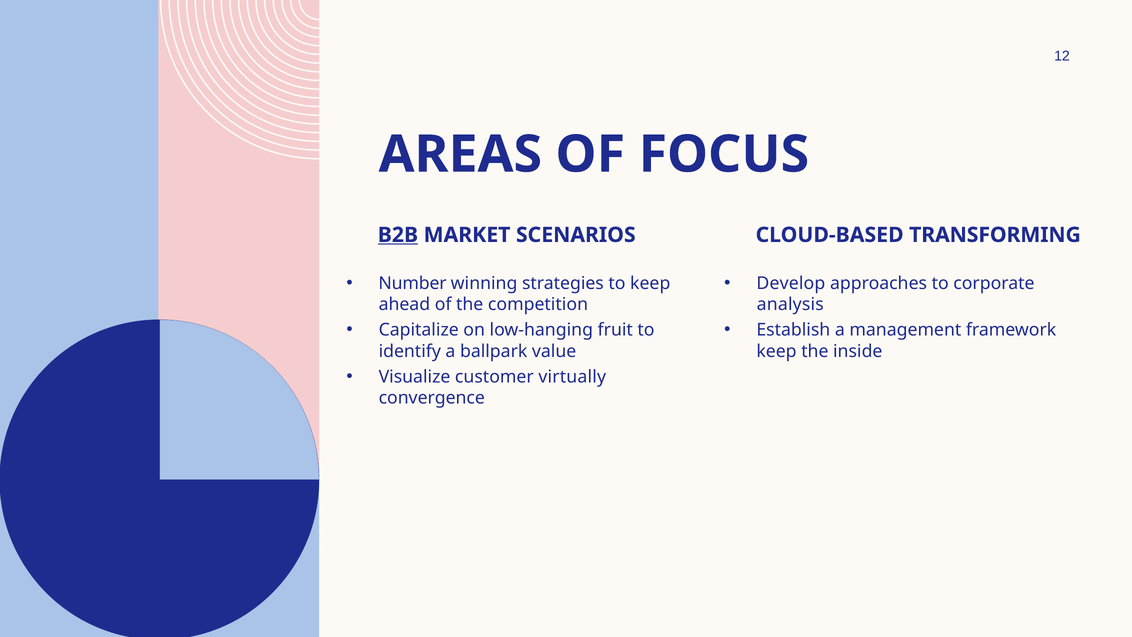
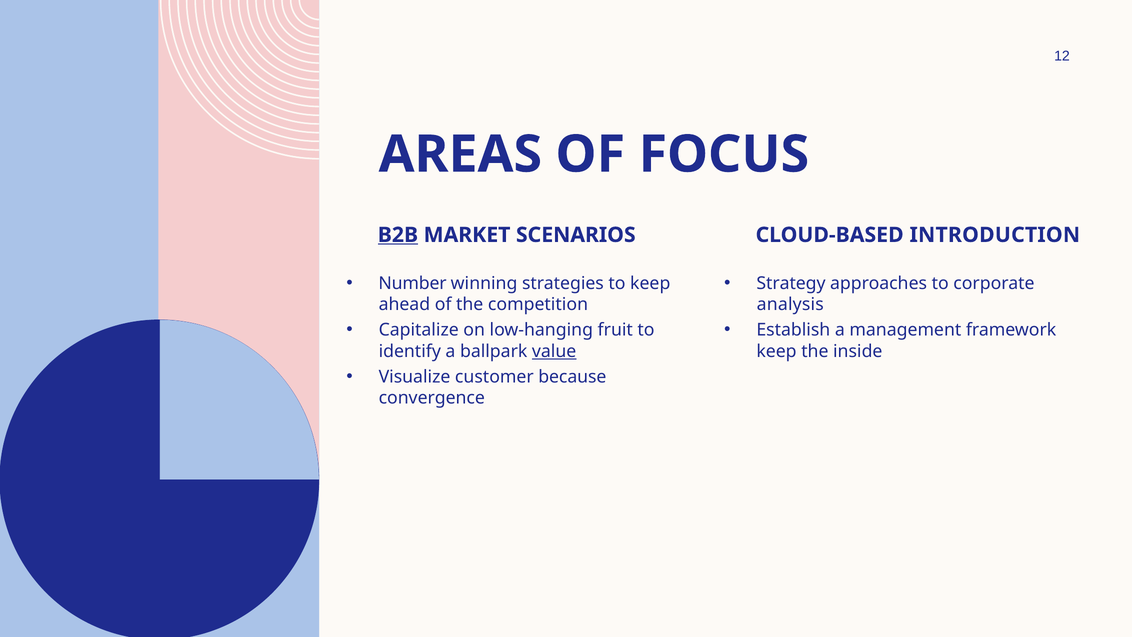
TRANSFORMING: TRANSFORMING -> INTRODUCTION
Develop: Develop -> Strategy
value underline: none -> present
virtually: virtually -> because
